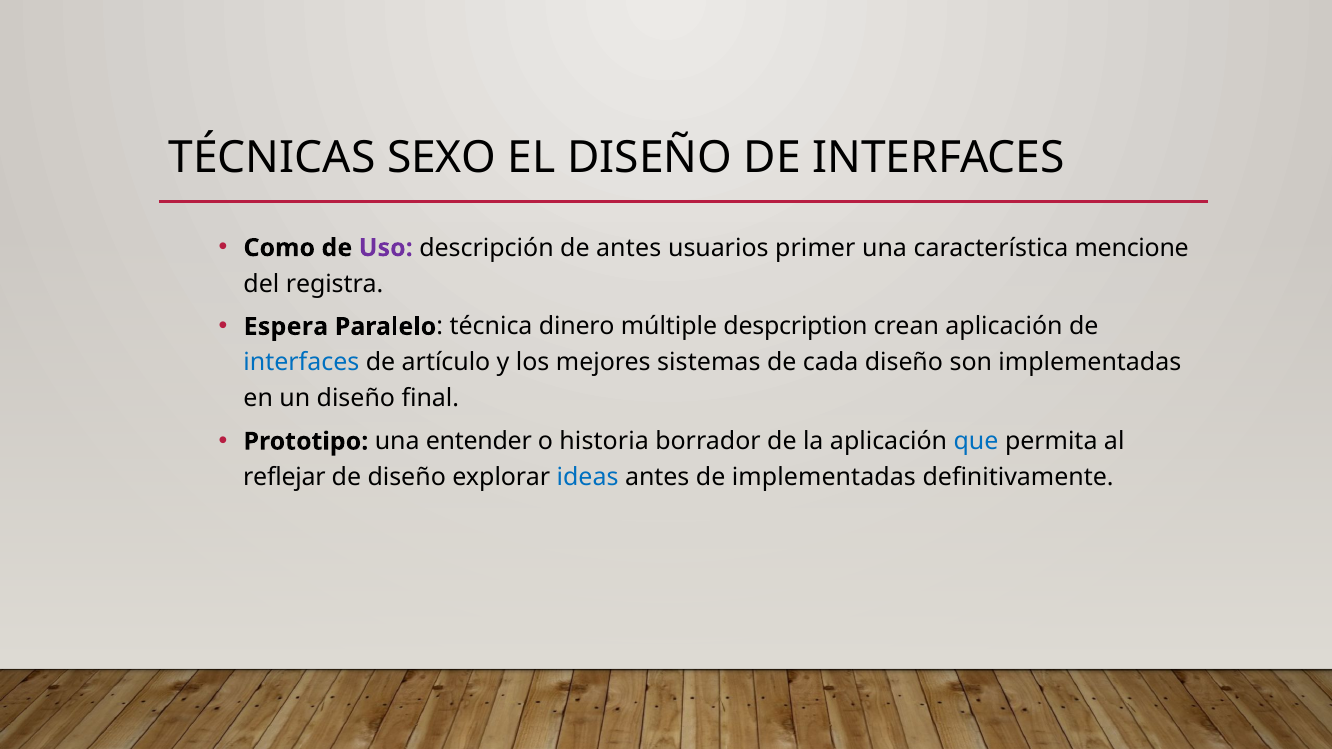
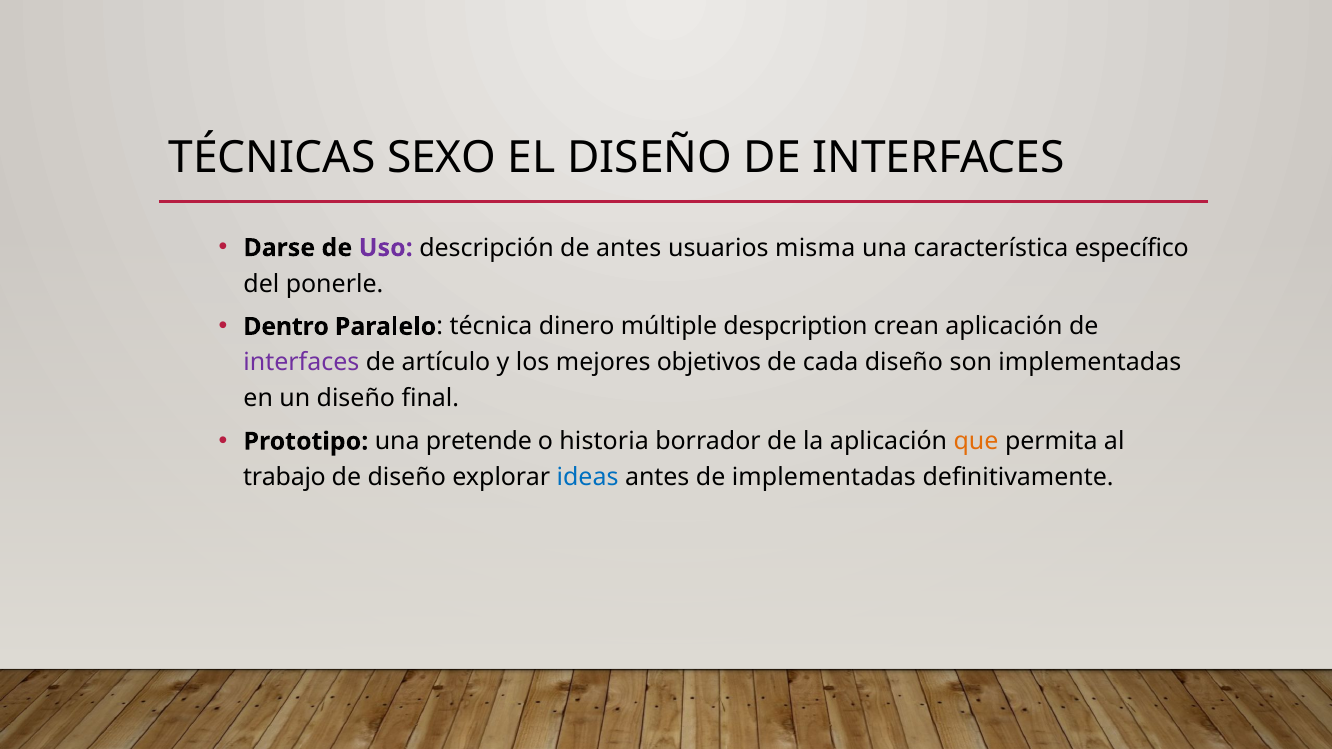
Como: Como -> Darse
primer: primer -> misma
mencione: mencione -> específico
registra: registra -> ponerle
Espera: Espera -> Dentro
interfaces at (301, 363) colour: blue -> purple
sistemas: sistemas -> objetivos
entender: entender -> pretende
que colour: blue -> orange
reflejar: reflejar -> trabajo
